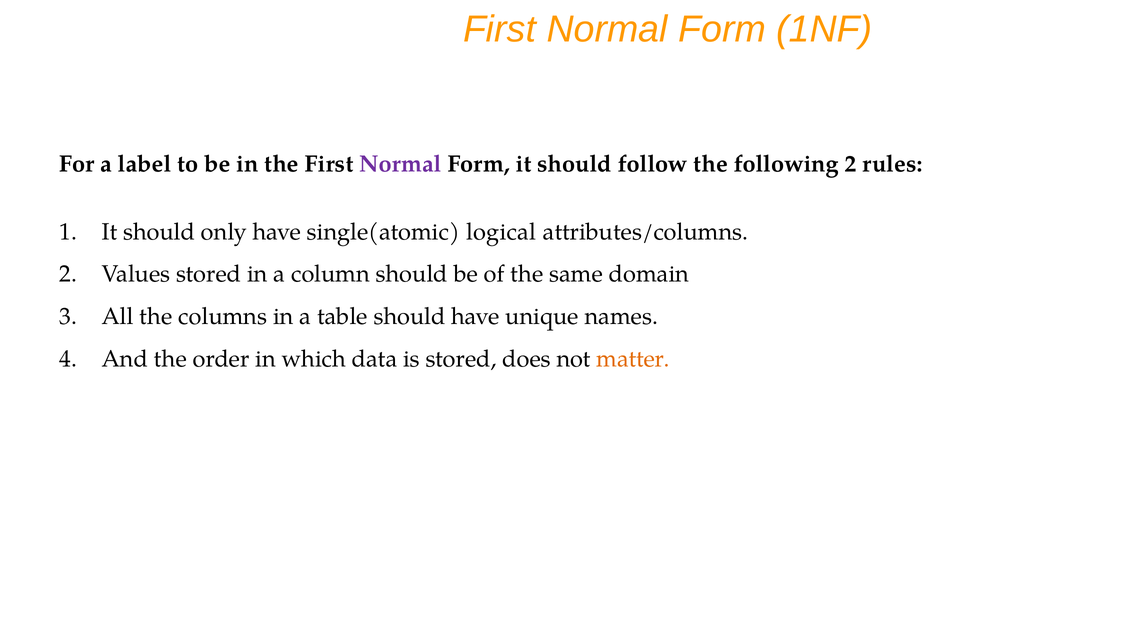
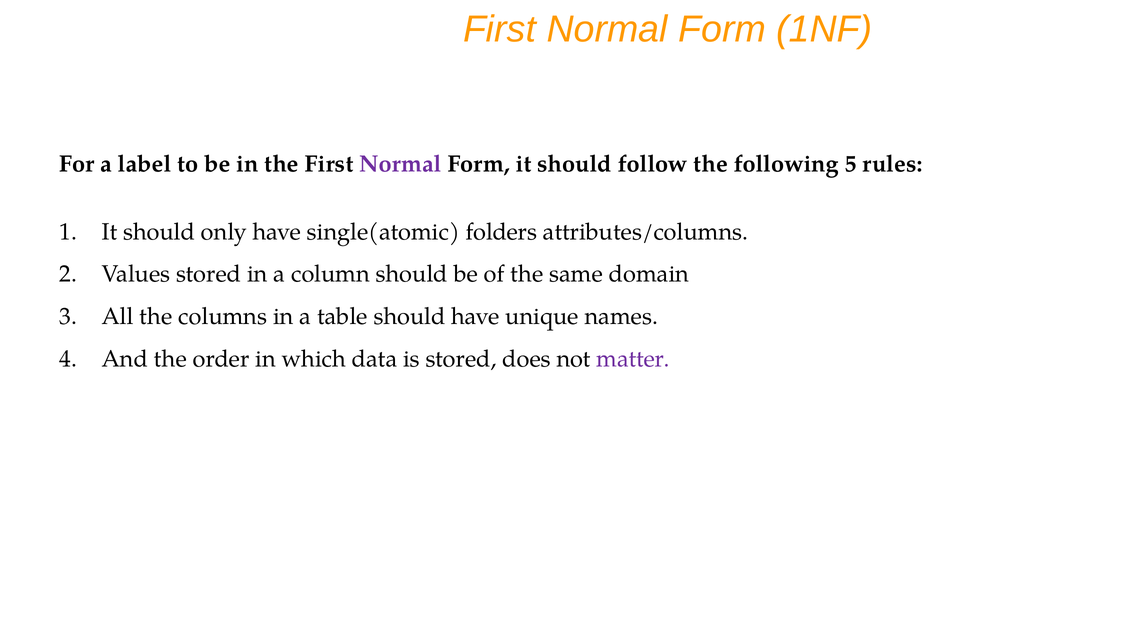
following 2: 2 -> 5
logical: logical -> folders
matter colour: orange -> purple
